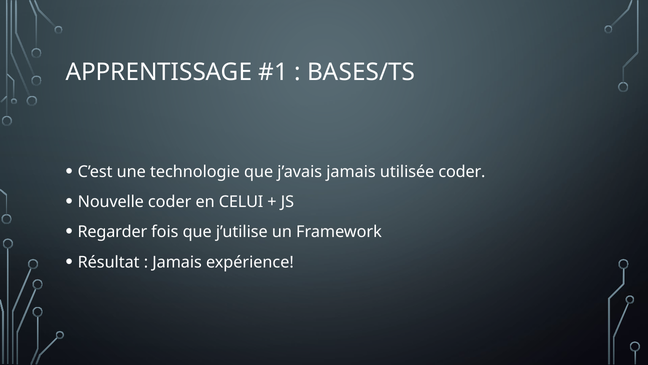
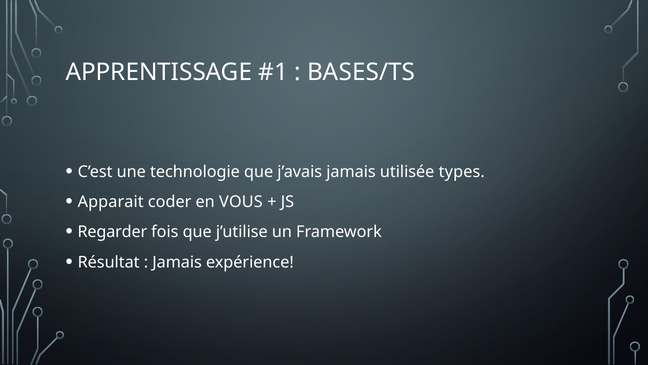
utilisée coder: coder -> types
Nouvelle: Nouvelle -> Apparait
CELUI: CELUI -> VOUS
